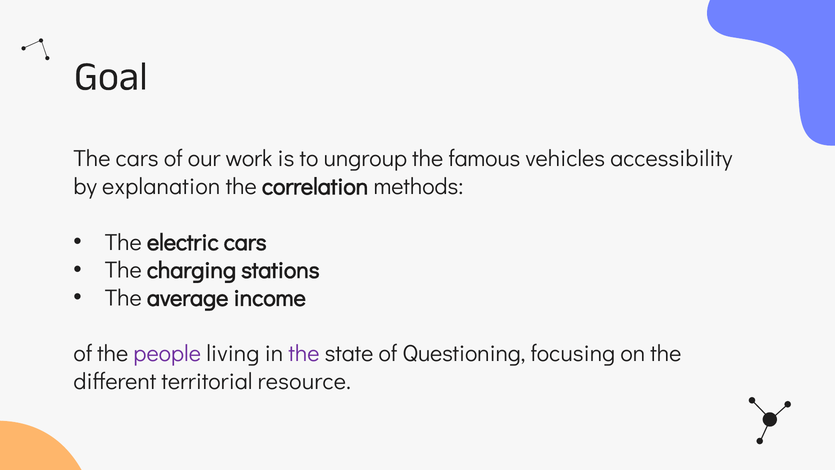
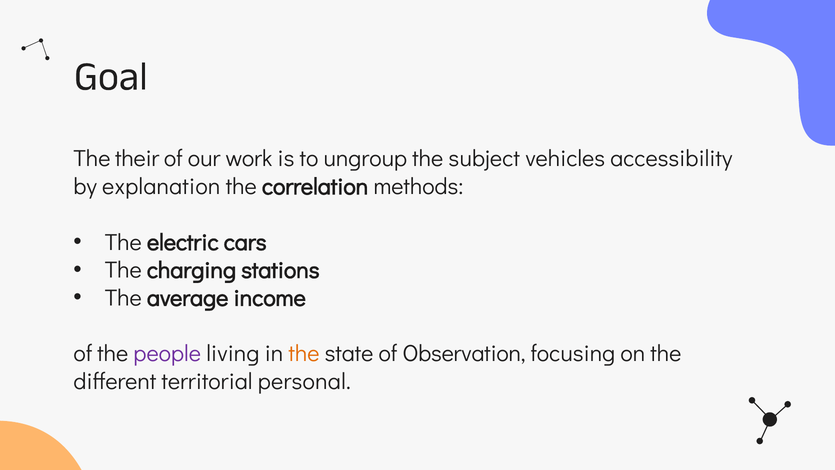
The cars: cars -> their
famous: famous -> subject
the at (304, 354) colour: purple -> orange
Questioning: Questioning -> Observation
resource: resource -> personal
